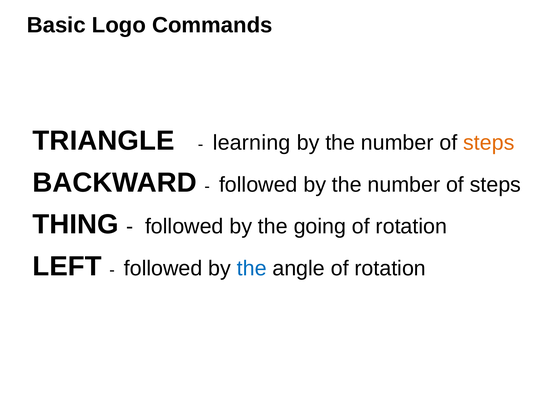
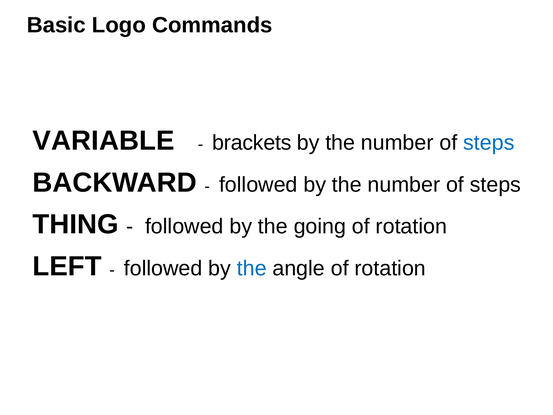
TRIANGLE: TRIANGLE -> VARIABLE
learning: learning -> brackets
steps at (489, 143) colour: orange -> blue
